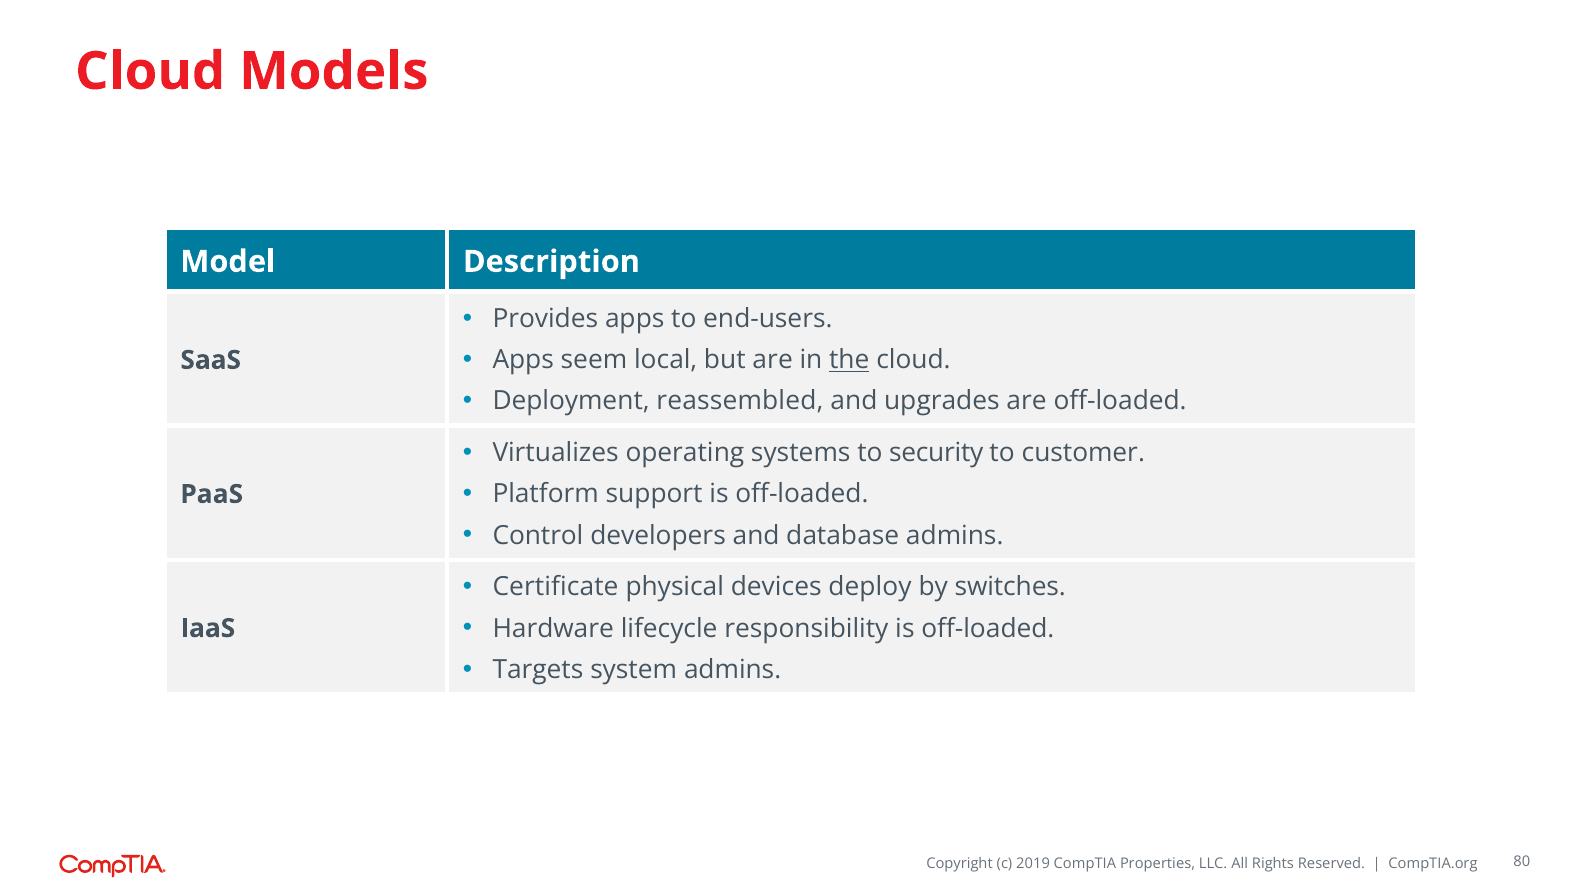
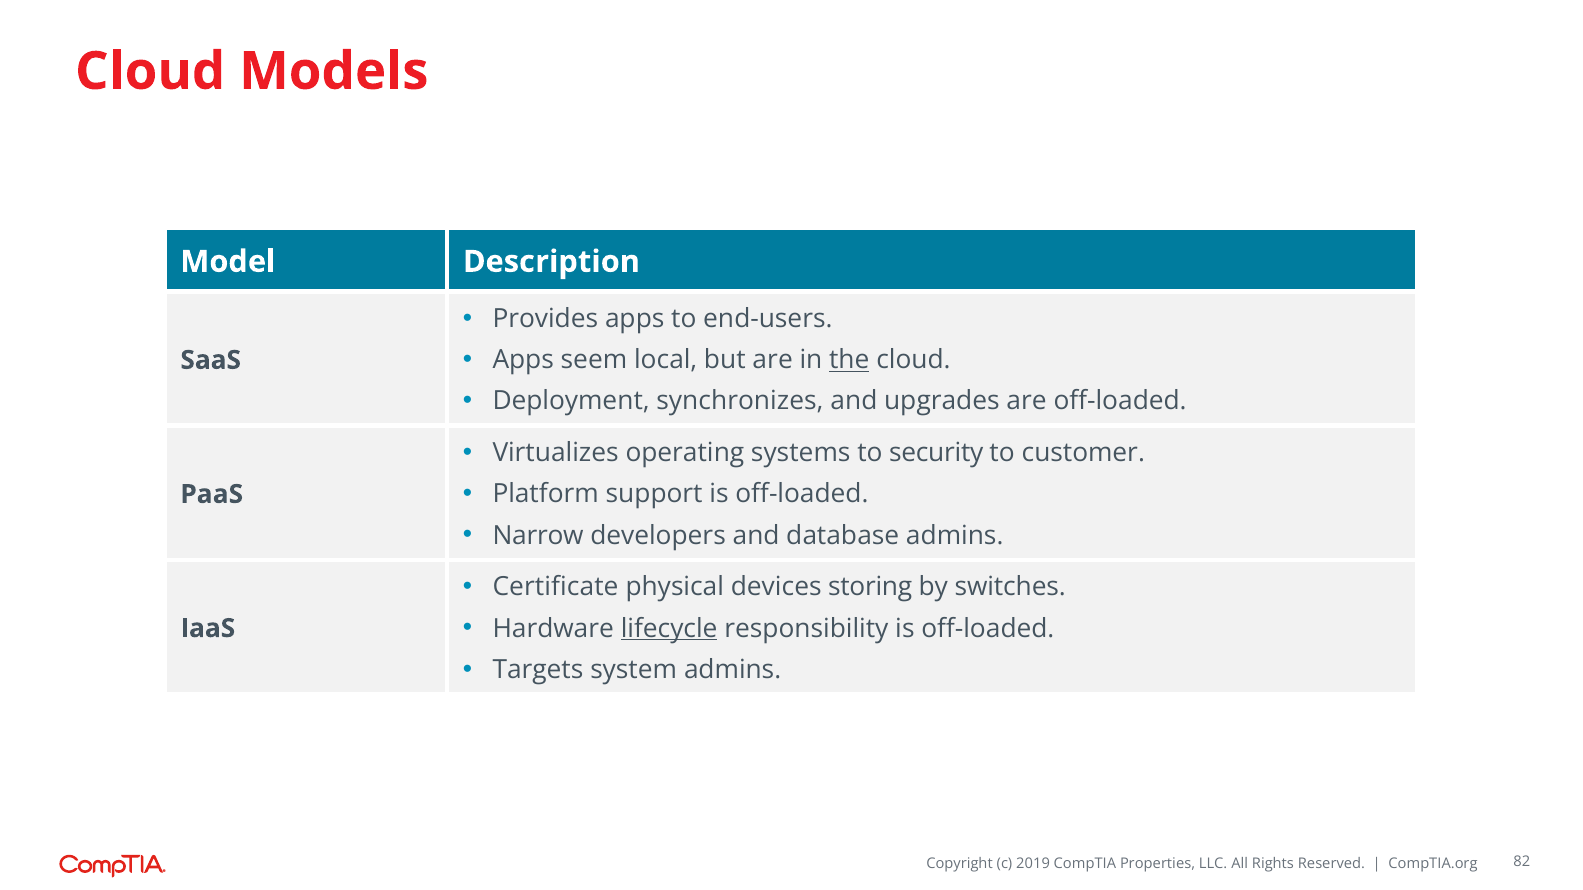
reassembled: reassembled -> synchronizes
Control: Control -> Narrow
deploy: deploy -> storing
lifecycle underline: none -> present
80: 80 -> 82
